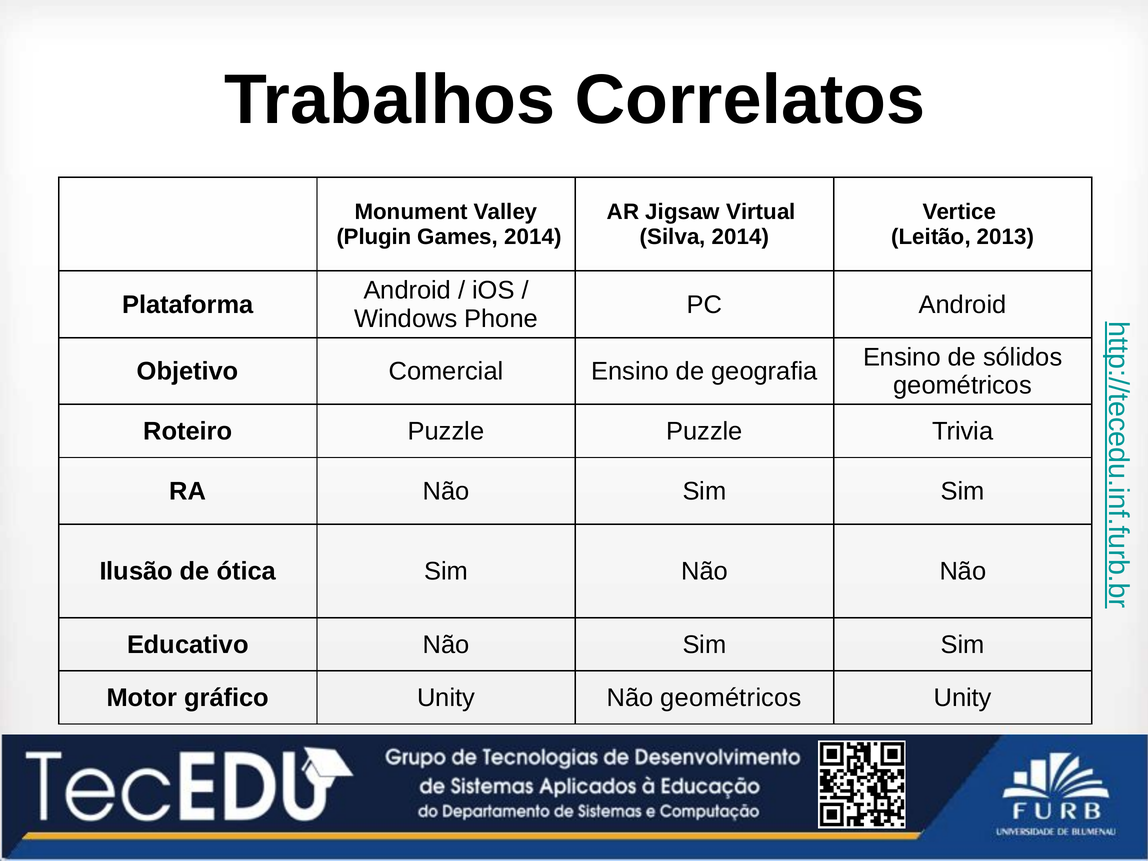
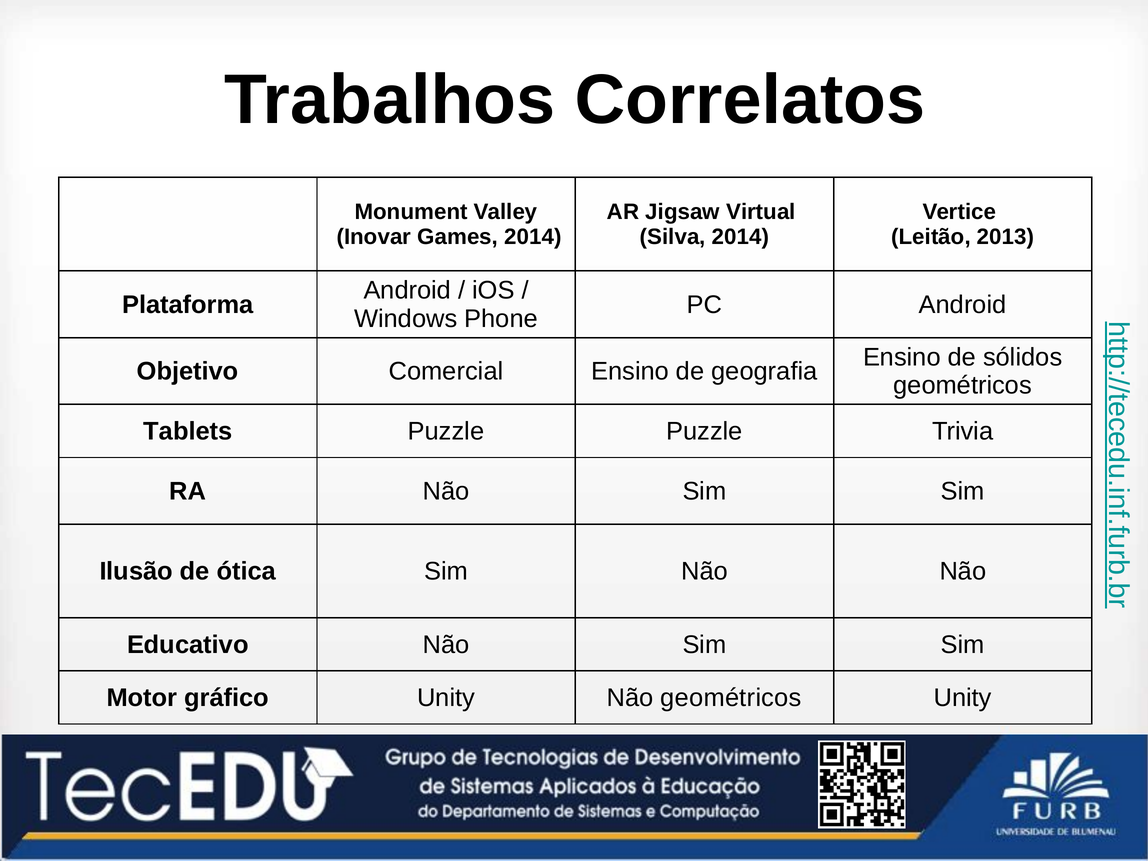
Plugin: Plugin -> Inovar
Roteiro: Roteiro -> Tablets
